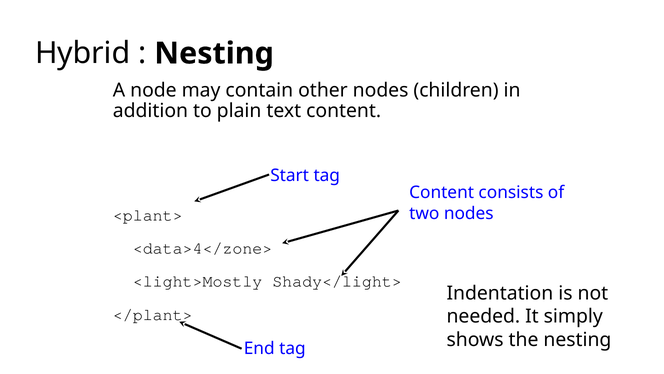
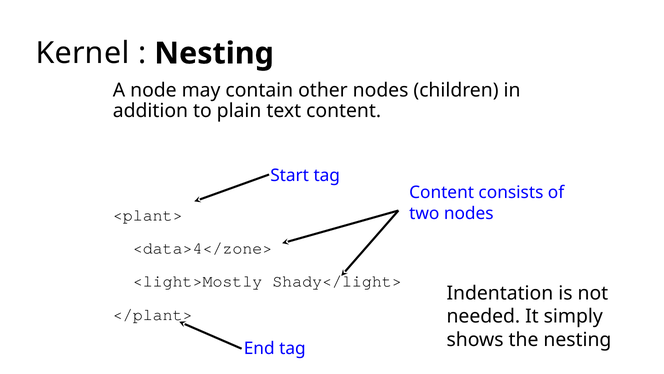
Hybrid: Hybrid -> Kernel
